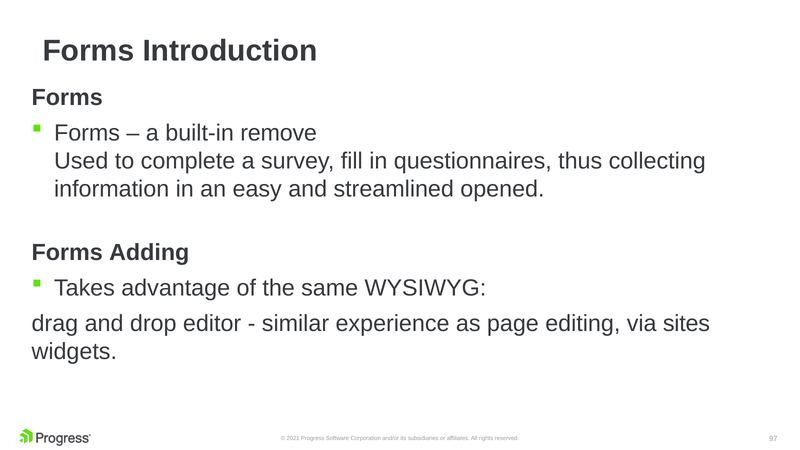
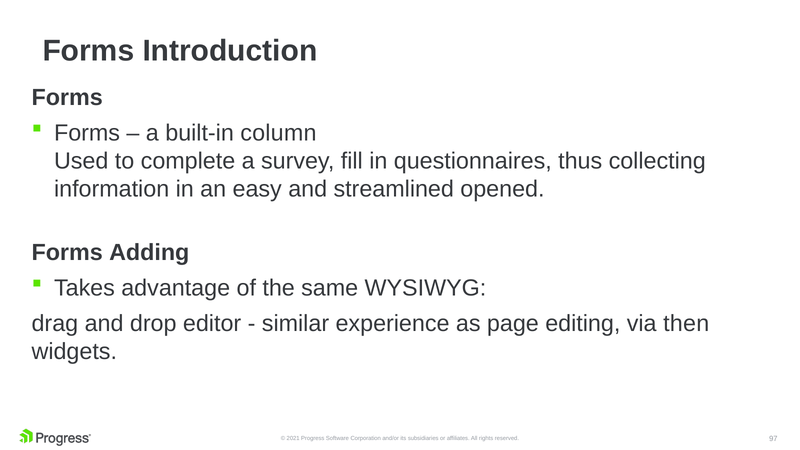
remove: remove -> column
sites: sites -> then
